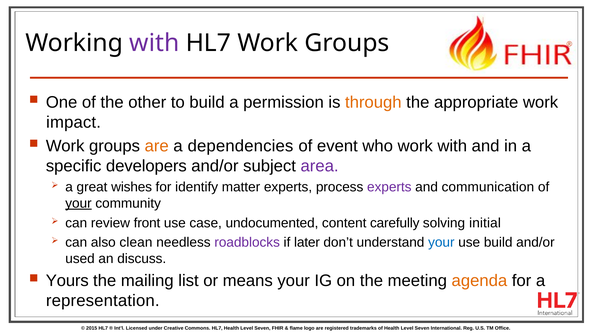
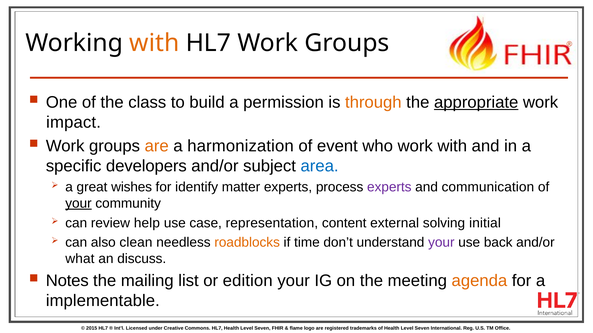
with at (154, 43) colour: purple -> orange
other: other -> class
appropriate underline: none -> present
dependencies: dependencies -> harmonization
area colour: purple -> blue
front: front -> help
undocumented: undocumented -> representation
carefully: carefully -> external
roadblocks colour: purple -> orange
later: later -> time
your at (441, 243) colour: blue -> purple
use build: build -> back
used: used -> what
Yours: Yours -> Notes
means: means -> edition
representation: representation -> implementable
